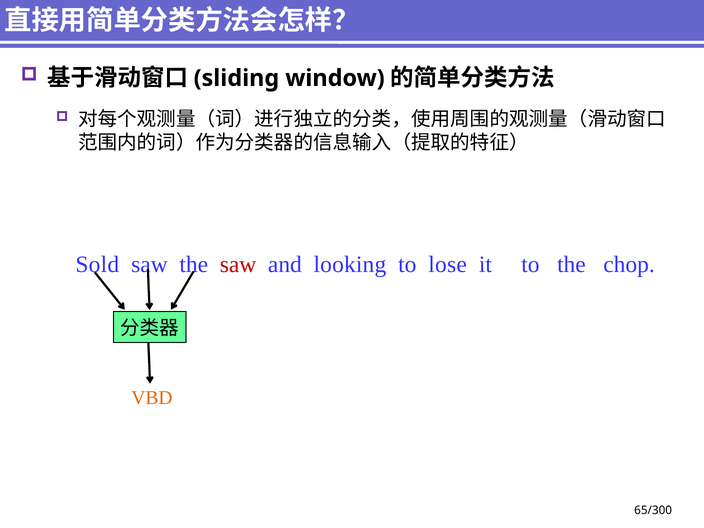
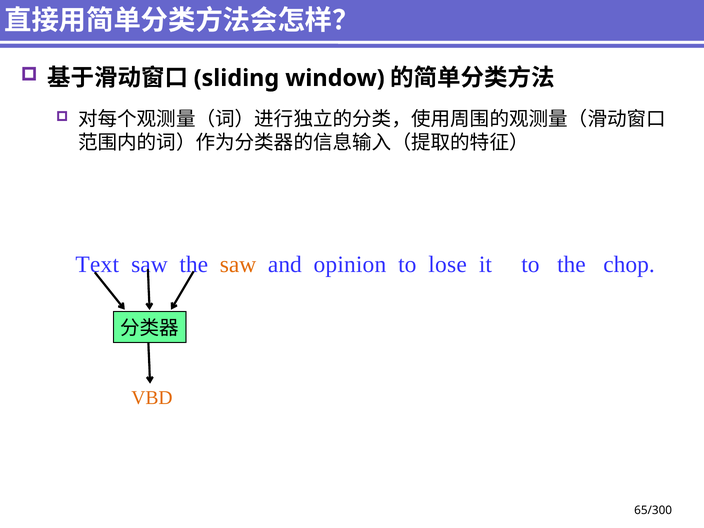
Sold: Sold -> Text
saw at (238, 265) colour: red -> orange
looking: looking -> opinion
